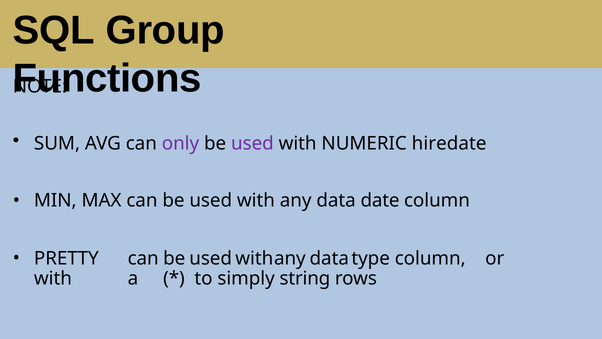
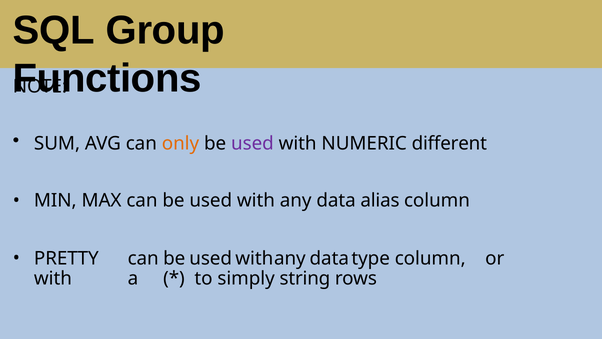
only colour: purple -> orange
hiredate: hiredate -> different
date: date -> alias
